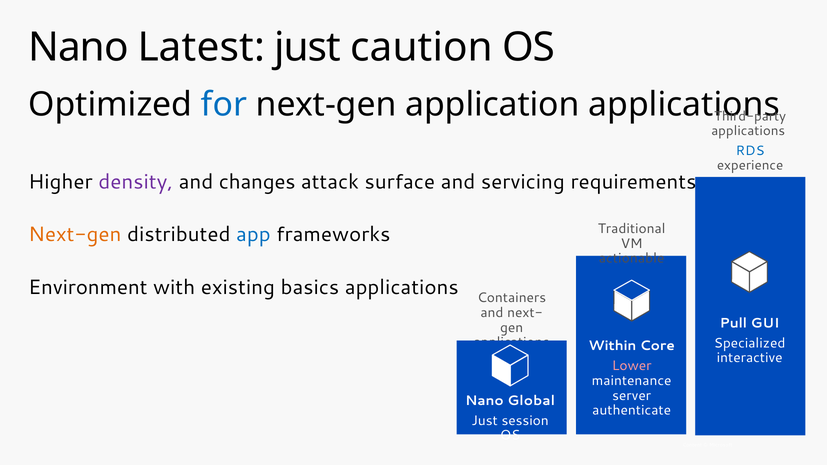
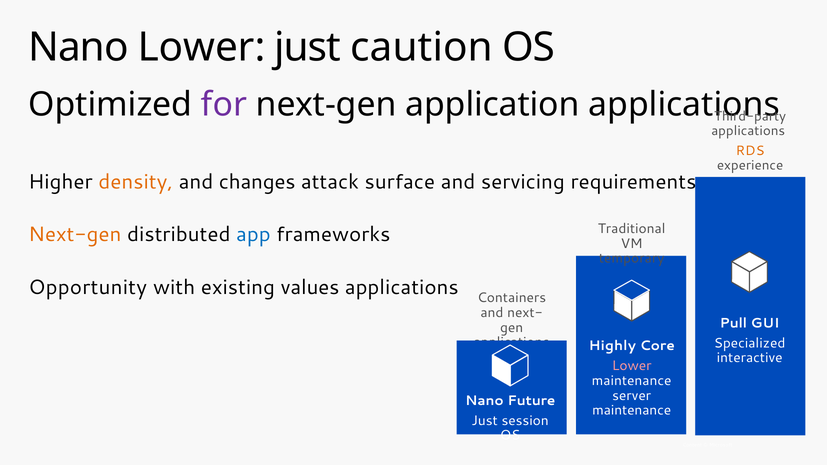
Nano Latest: Latest -> Lower
for colour: blue -> purple
RDS colour: blue -> orange
density colour: purple -> orange
actionable: actionable -> temporary
Environment: Environment -> Opportunity
basics: basics -> values
Within: Within -> Highly
Global: Global -> Future
authenticate at (632, 411): authenticate -> maintenance
